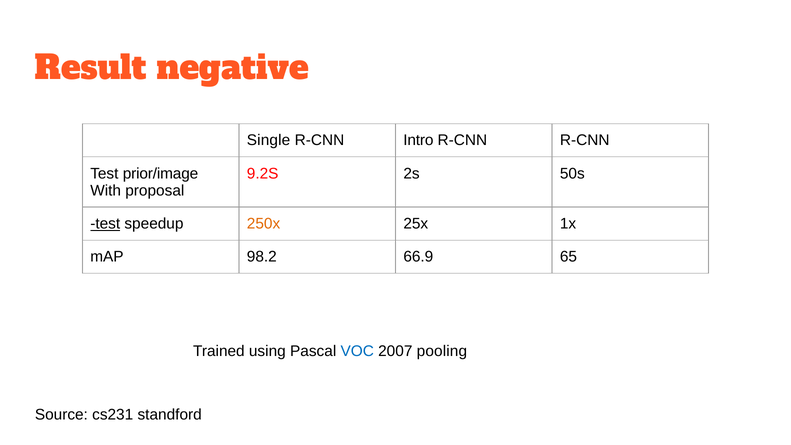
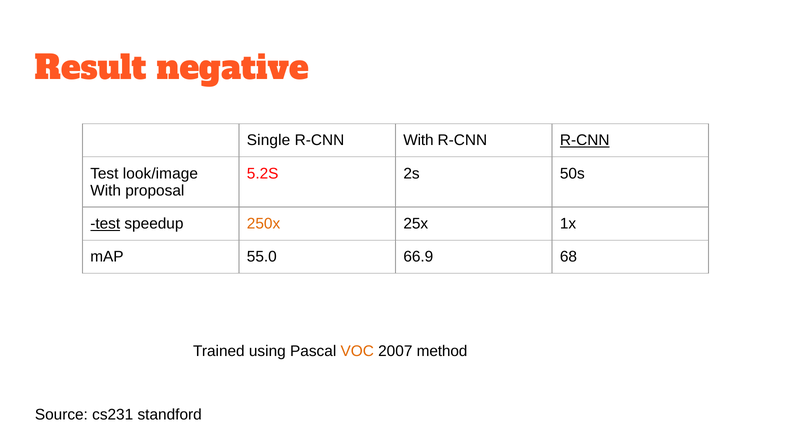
R-CNN Intro: Intro -> With
R-CNN at (585, 140) underline: none -> present
prior/image: prior/image -> look/image
9.2S: 9.2S -> 5.2S
98.2: 98.2 -> 55.0
65: 65 -> 68
VOC colour: blue -> orange
pooling: pooling -> method
